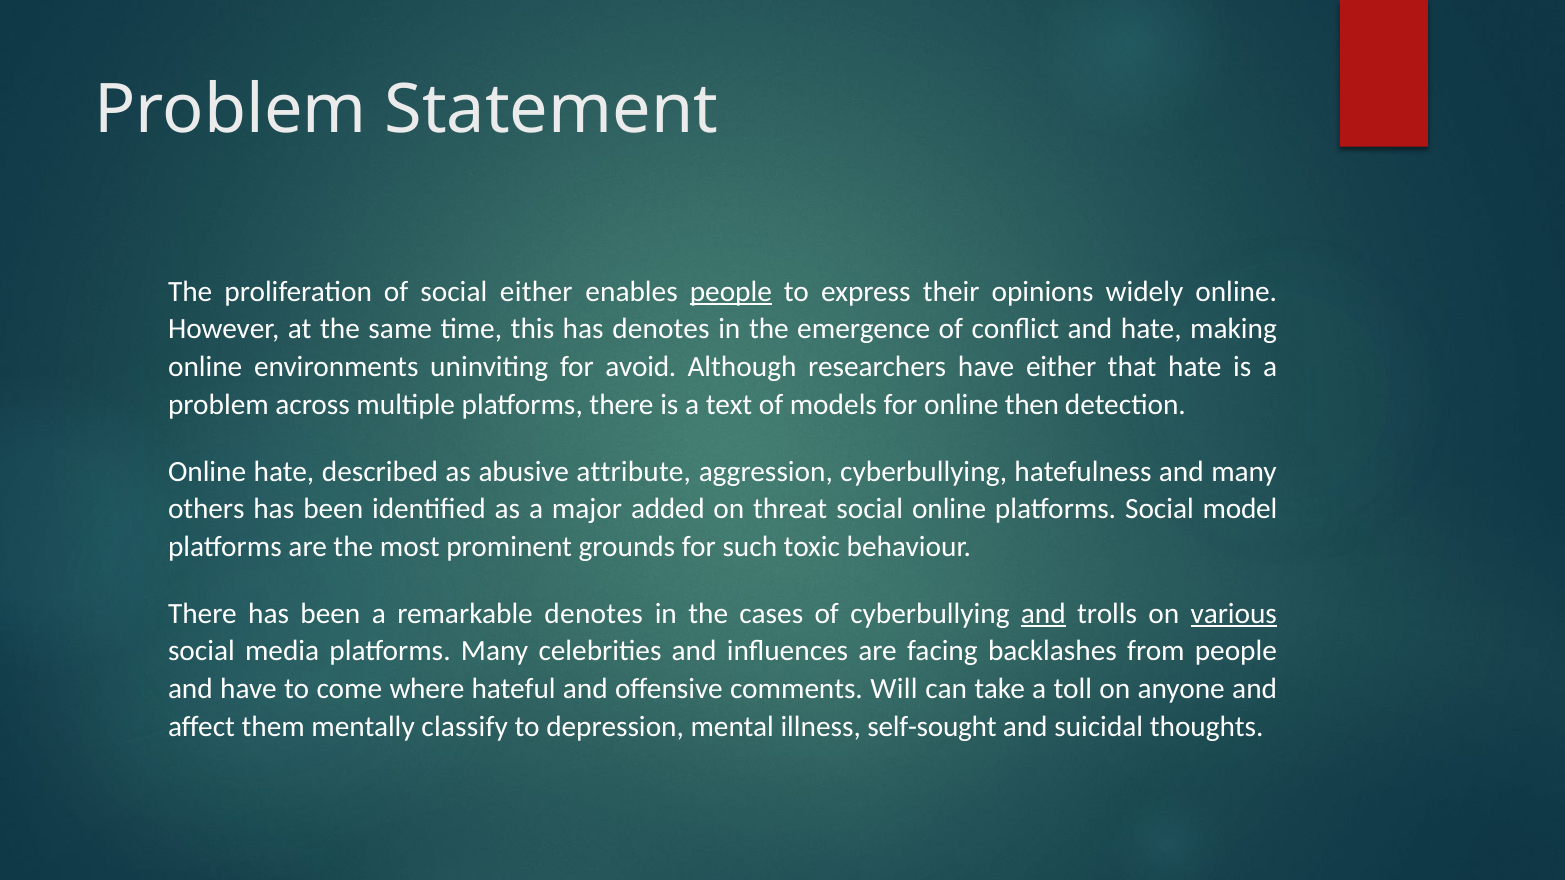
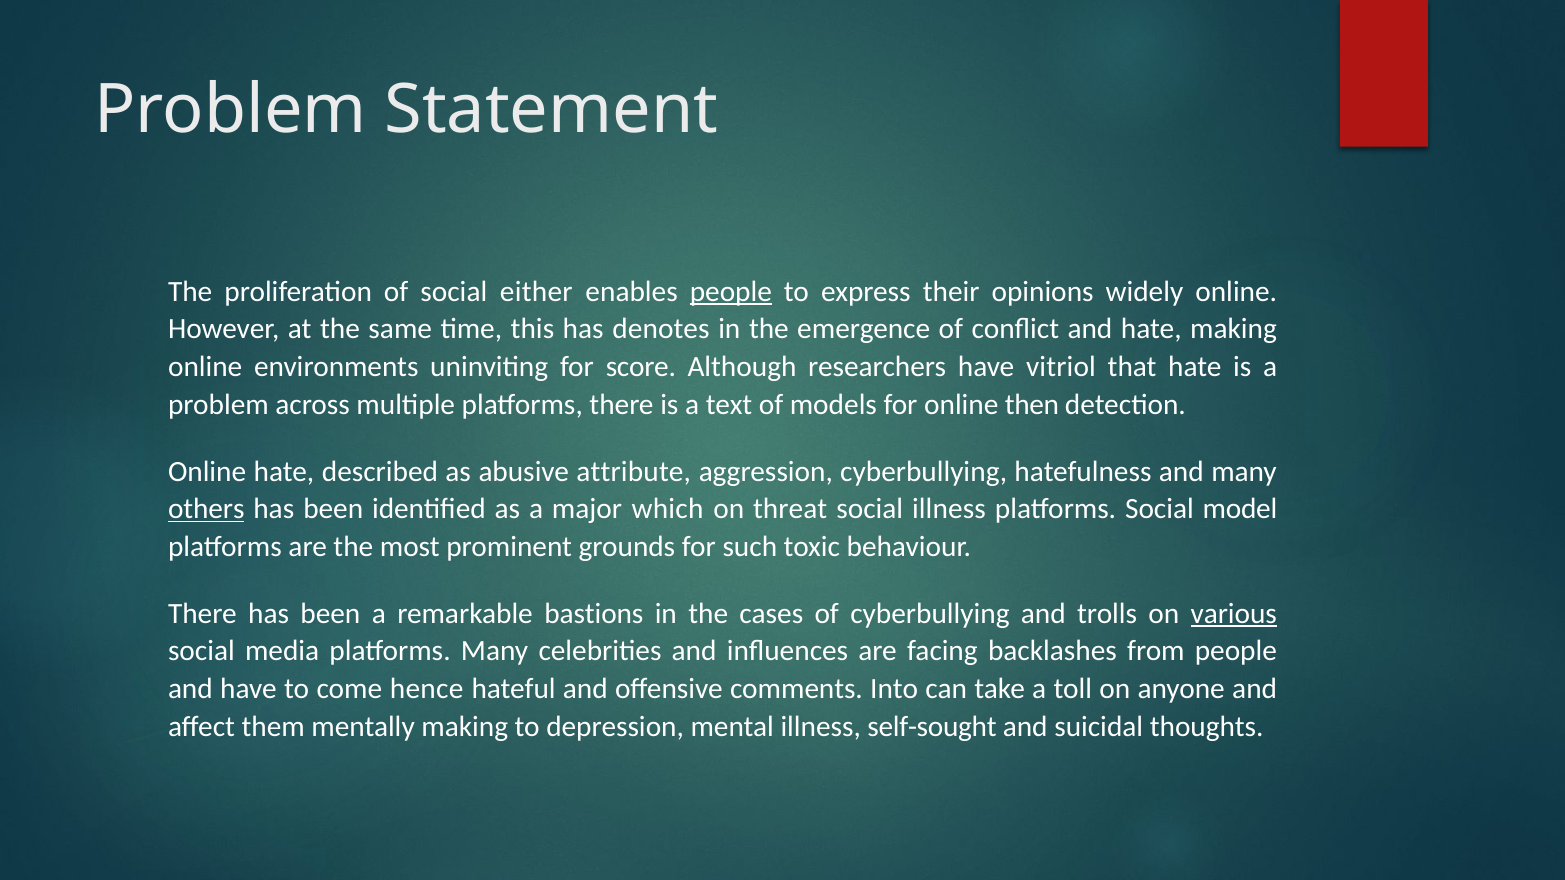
avoid: avoid -> score
have either: either -> vitriol
others underline: none -> present
added: added -> which
social online: online -> illness
remarkable denotes: denotes -> bastions
and at (1043, 614) underline: present -> none
where: where -> hence
Will: Will -> Into
mentally classify: classify -> making
